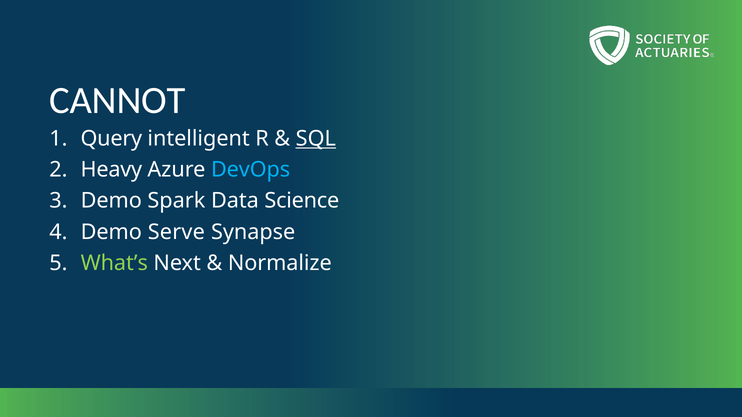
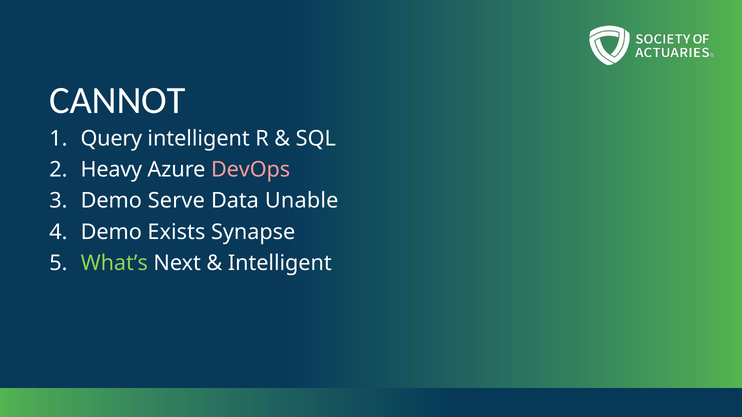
SQL underline: present -> none
DevOps colour: light blue -> pink
Spark: Spark -> Serve
Science: Science -> Unable
Serve: Serve -> Exists
Normalize at (280, 263): Normalize -> Intelligent
